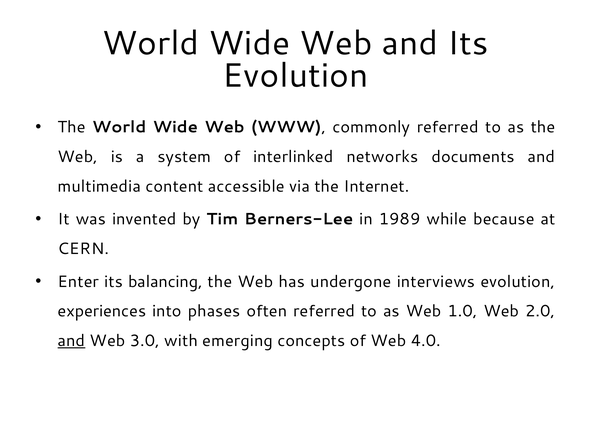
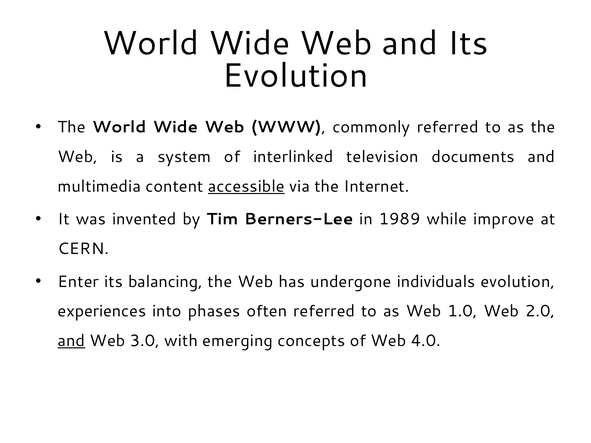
networks: networks -> television
accessible underline: none -> present
because: because -> improve
interviews: interviews -> individuals
